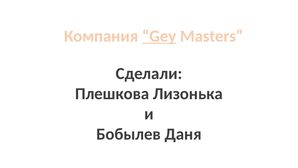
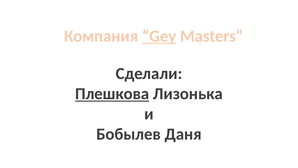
Плешкова underline: none -> present
